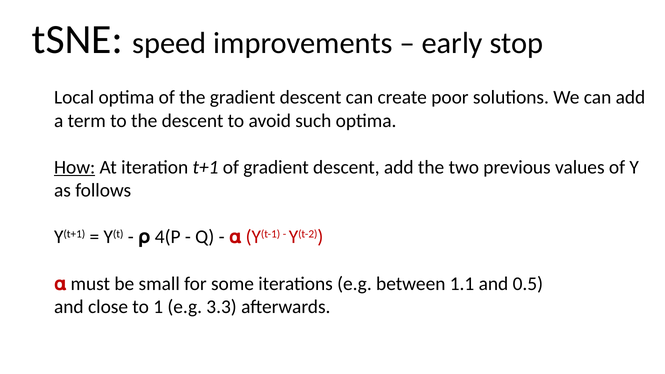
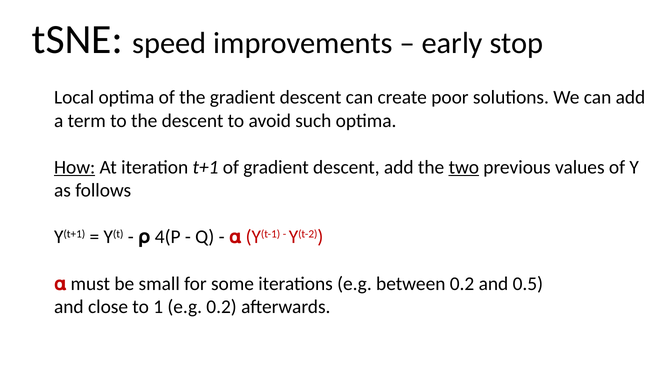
two underline: none -> present
between 1.1: 1.1 -> 0.2
e.g 3.3: 3.3 -> 0.2
